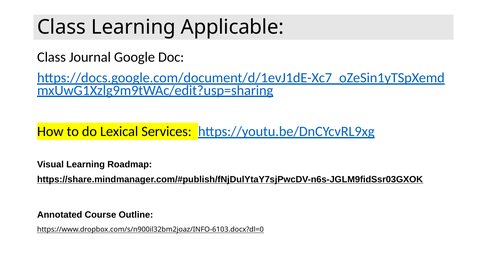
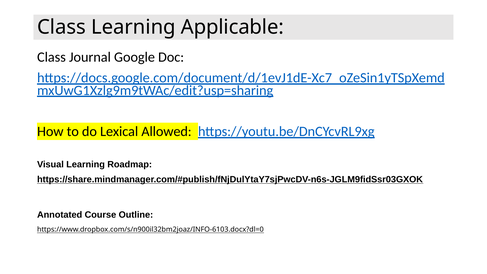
Services: Services -> Allowed
